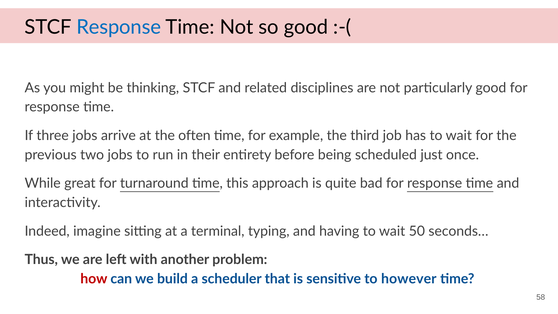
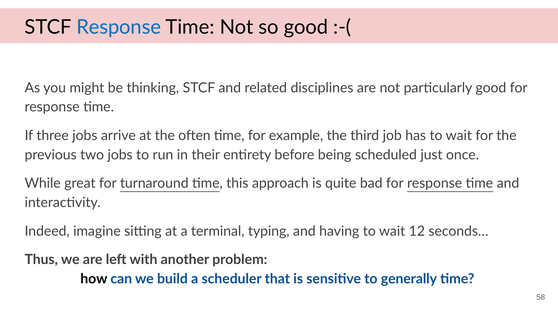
50: 50 -> 12
how colour: red -> black
however: however -> generally
